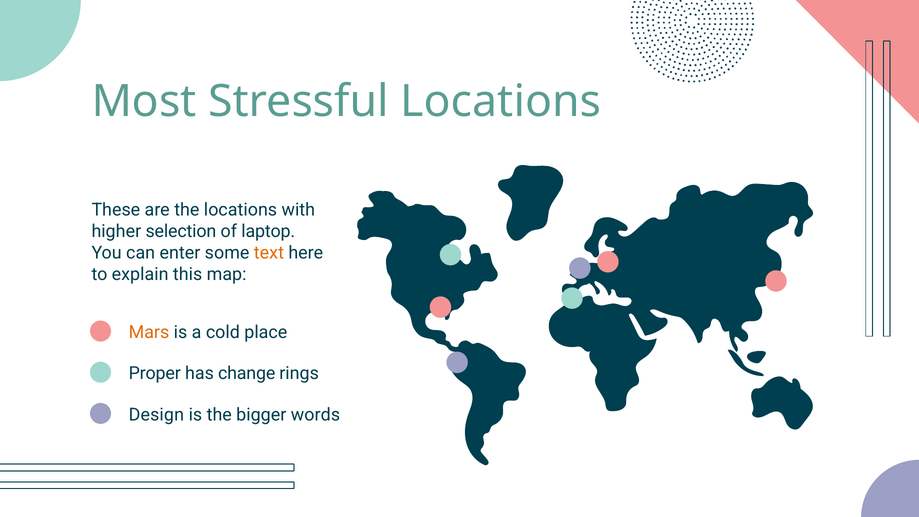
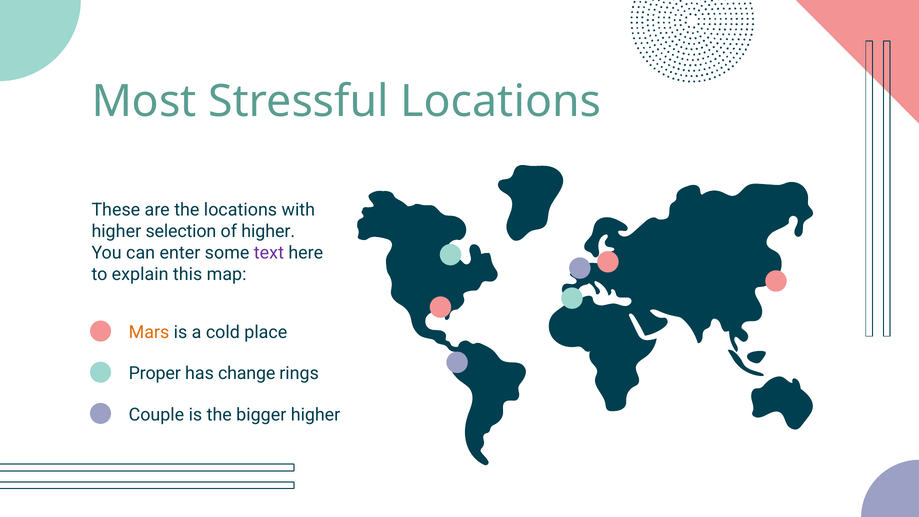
of laptop: laptop -> higher
text colour: orange -> purple
Design: Design -> Couple
bigger words: words -> higher
